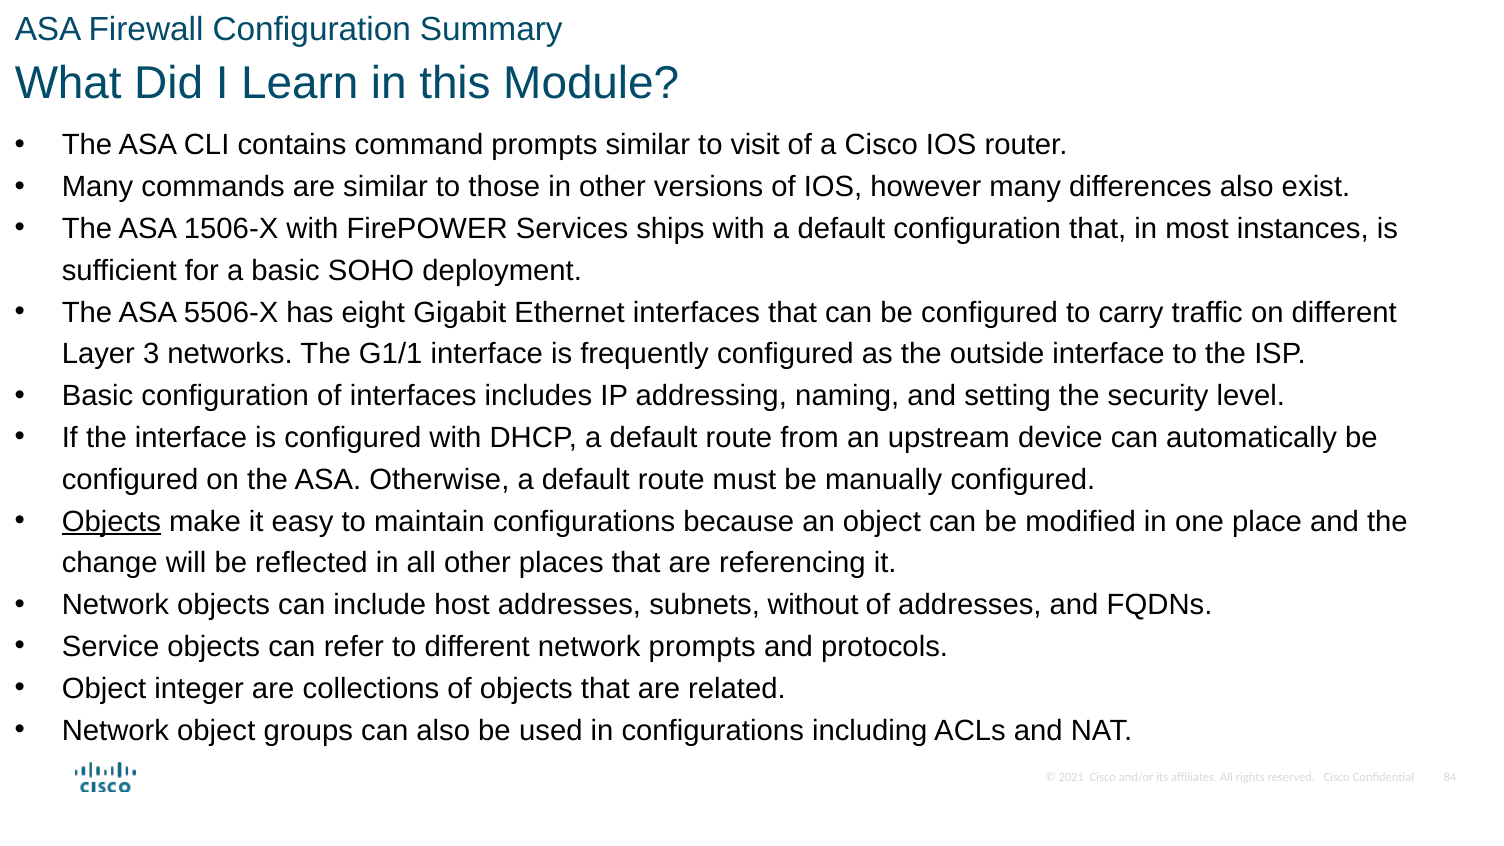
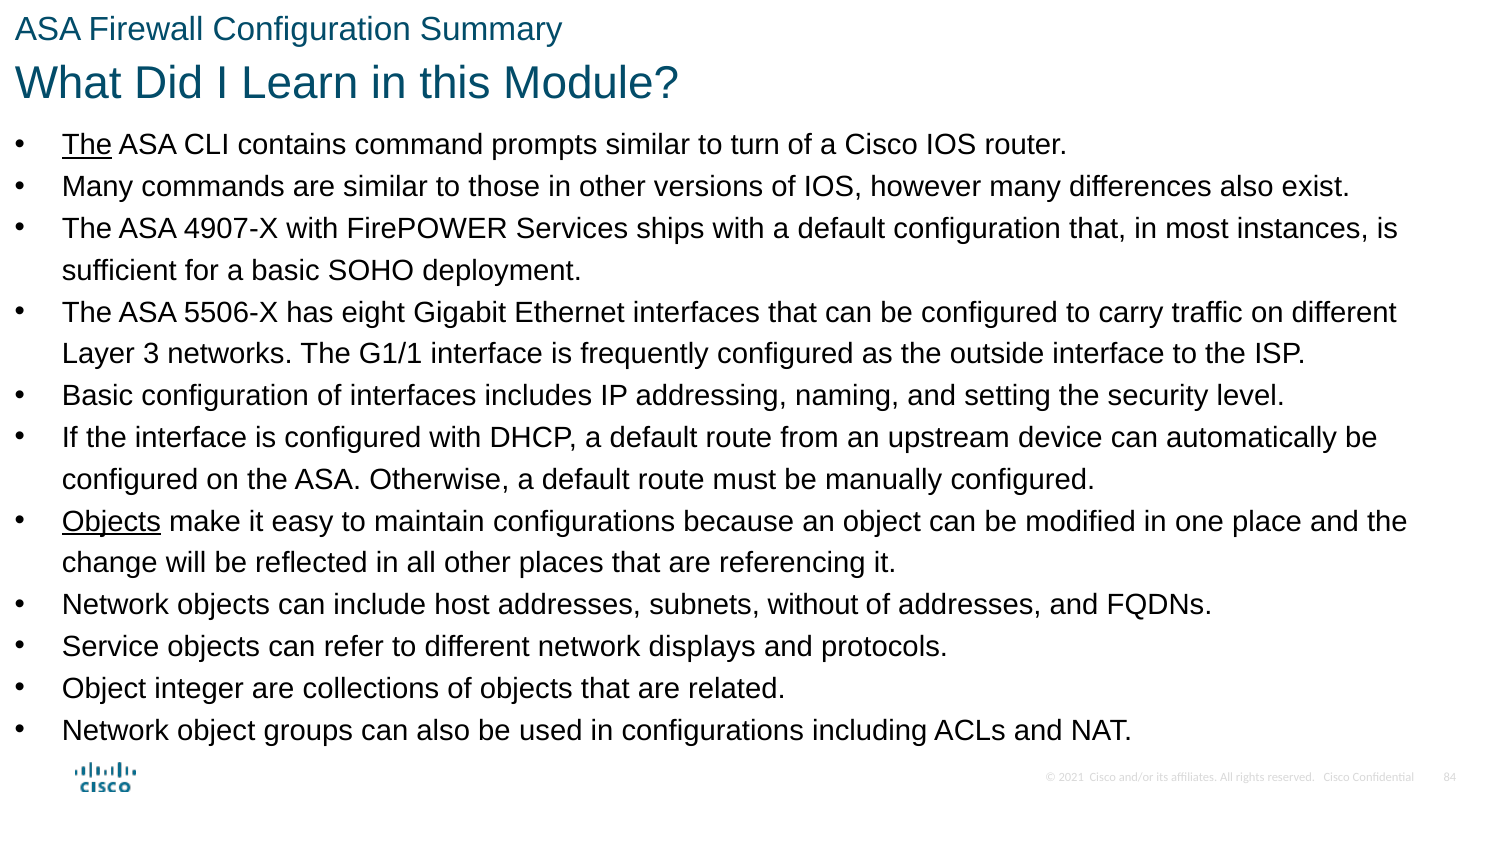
The at (87, 145) underline: none -> present
visit: visit -> turn
1506-X: 1506-X -> 4907-X
network prompts: prompts -> displays
